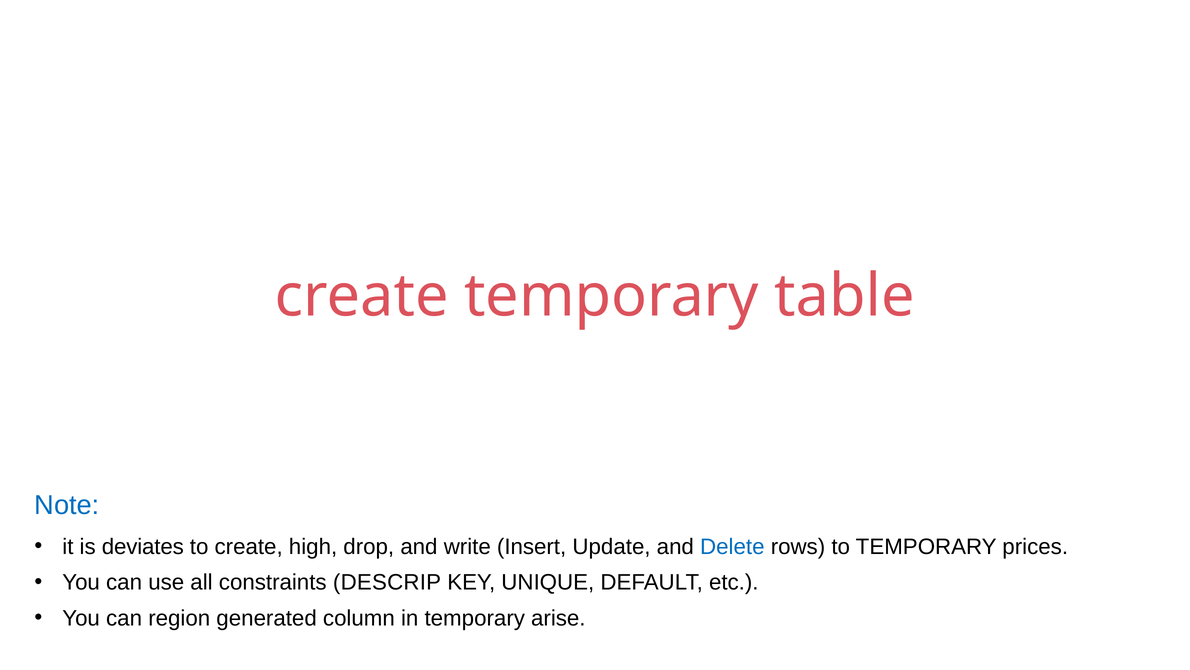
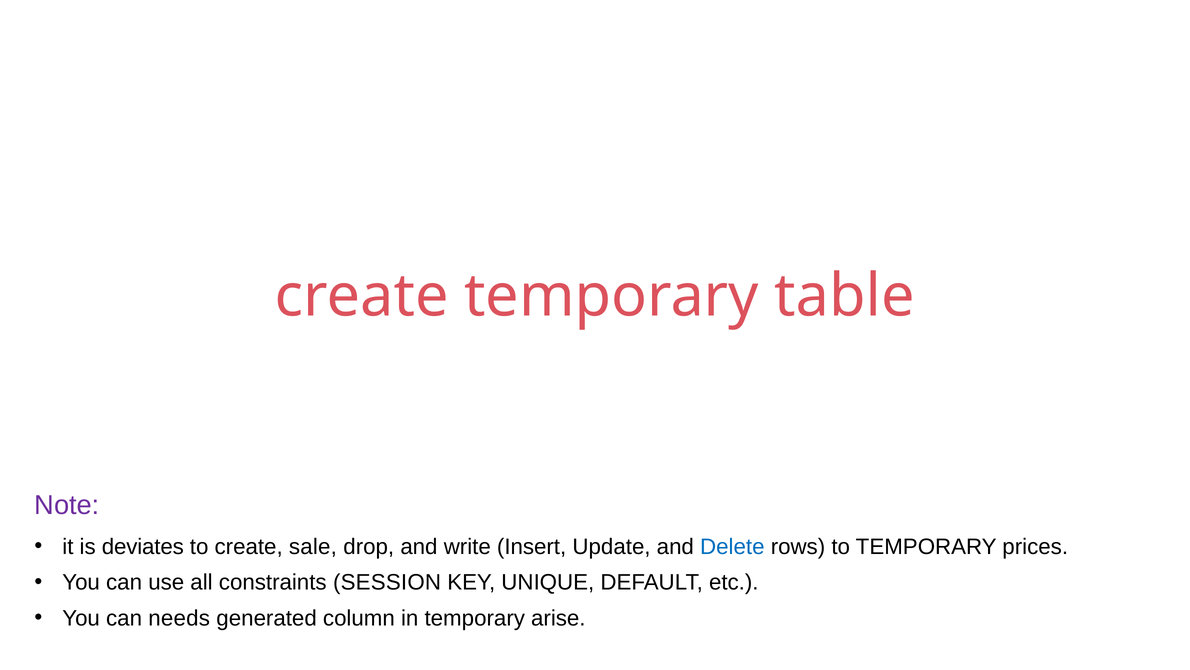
Note colour: blue -> purple
high: high -> sale
DESCRIP: DESCRIP -> SESSION
region: region -> needs
